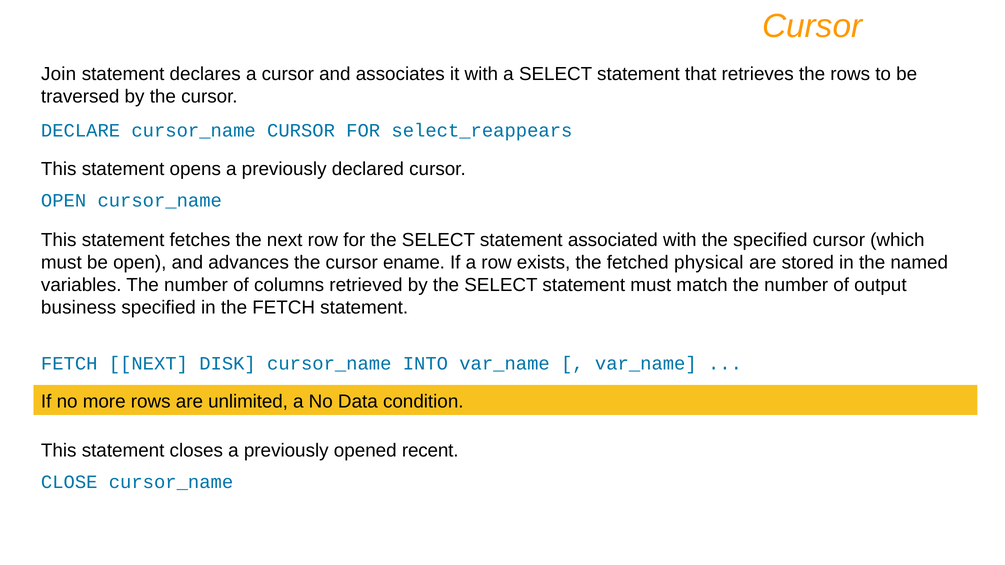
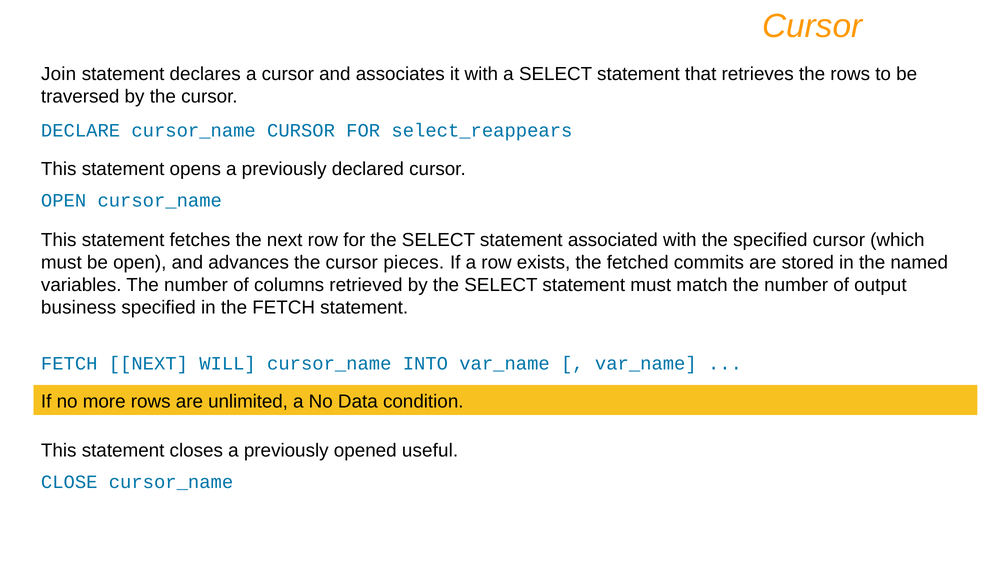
ename: ename -> pieces
physical: physical -> commits
DISK: DISK -> WILL
recent: recent -> useful
